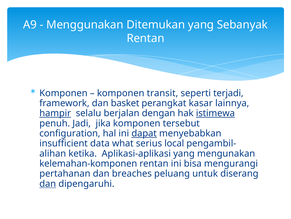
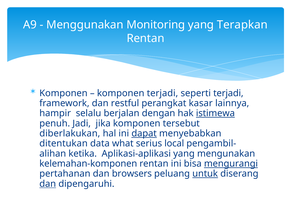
Ditemukan: Ditemukan -> Monitoring
Sebanyak: Sebanyak -> Terapkan
komponen transit: transit -> terjadi
basket: basket -> restful
hampir underline: present -> none
configuration: configuration -> diberlakukan
insufficient: insufficient -> ditentukan
mengurangi underline: none -> present
breaches: breaches -> browsers
untuk underline: none -> present
